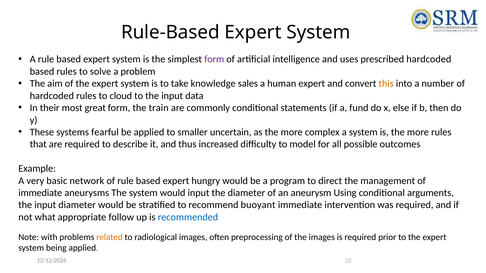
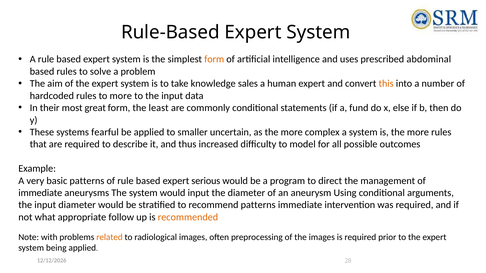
form at (214, 59) colour: purple -> orange
prescribed hardcoded: hardcoded -> abdominal
to cloud: cloud -> more
train: train -> least
basic network: network -> patterns
hungry: hungry -> serious
recommend buoyant: buoyant -> patterns
recommended colour: blue -> orange
